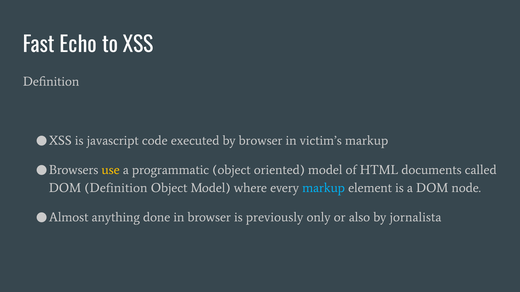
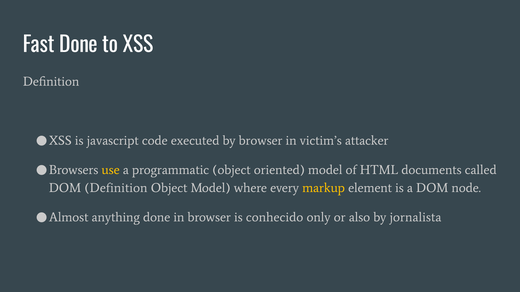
Fast Echo: Echo -> Done
victim’s markup: markup -> attacker
markup at (324, 188) colour: light blue -> yellow
previously: previously -> conhecido
